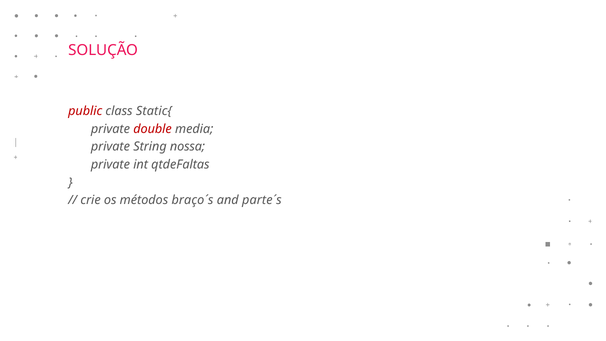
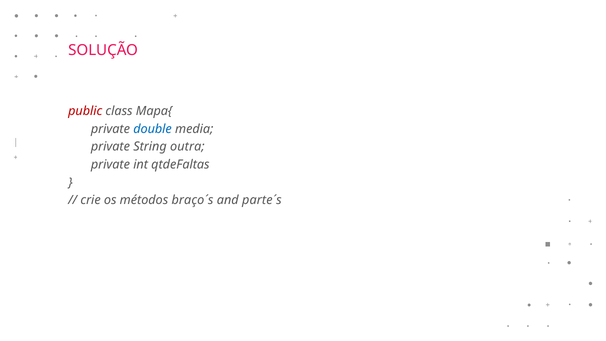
Static{: Static{ -> Mapa{
double colour: red -> blue
nossa: nossa -> outra
